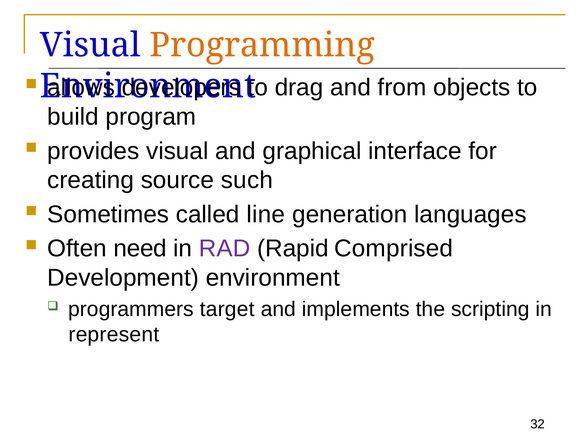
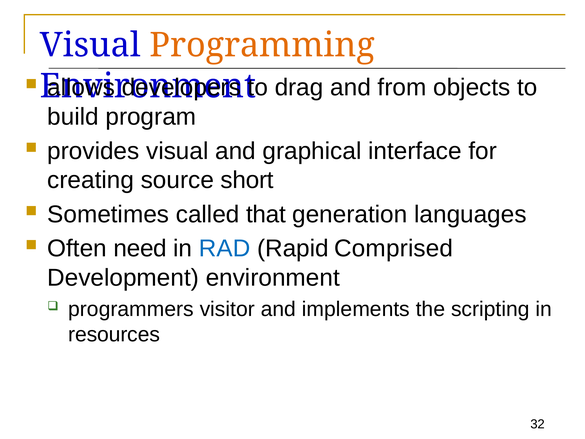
such: such -> short
line: line -> that
RAD colour: purple -> blue
target: target -> visitor
represent: represent -> resources
